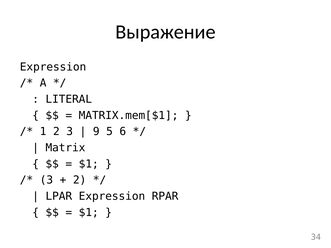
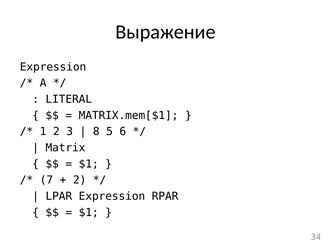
9: 9 -> 8
3 at (46, 180): 3 -> 7
